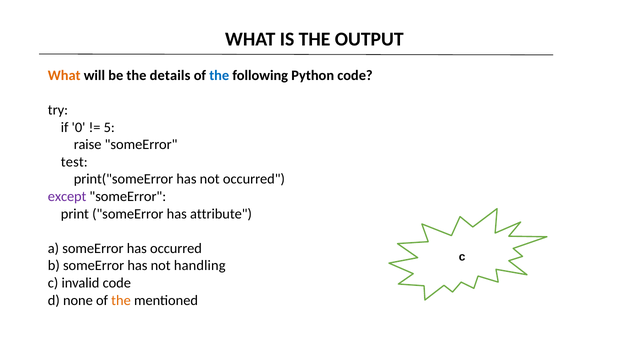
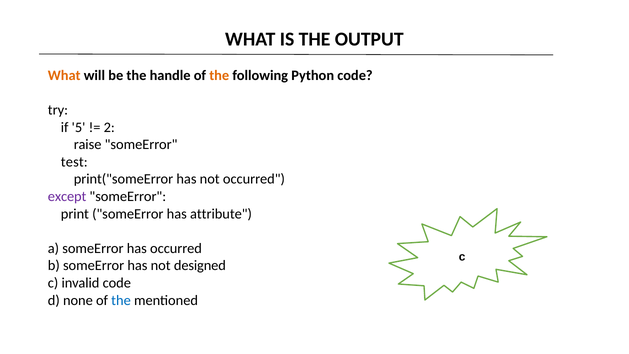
details: details -> handle
the at (219, 75) colour: blue -> orange
0: 0 -> 5
5: 5 -> 2
handling: handling -> designed
the at (121, 300) colour: orange -> blue
